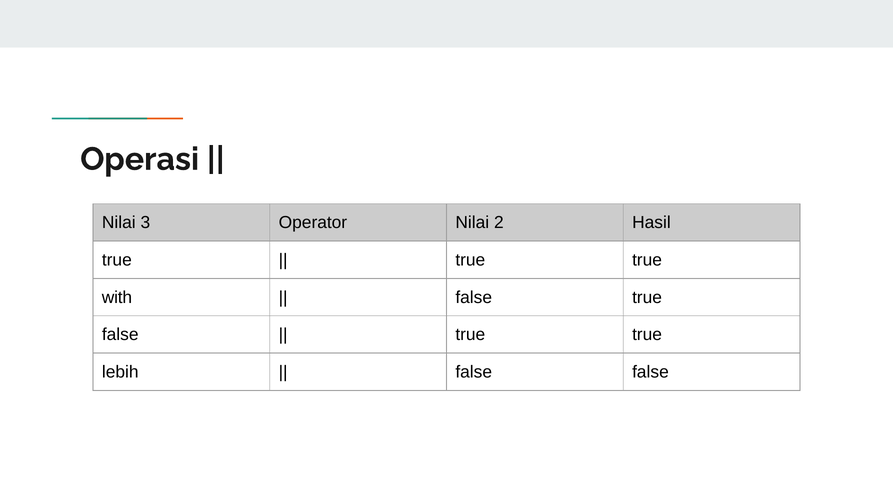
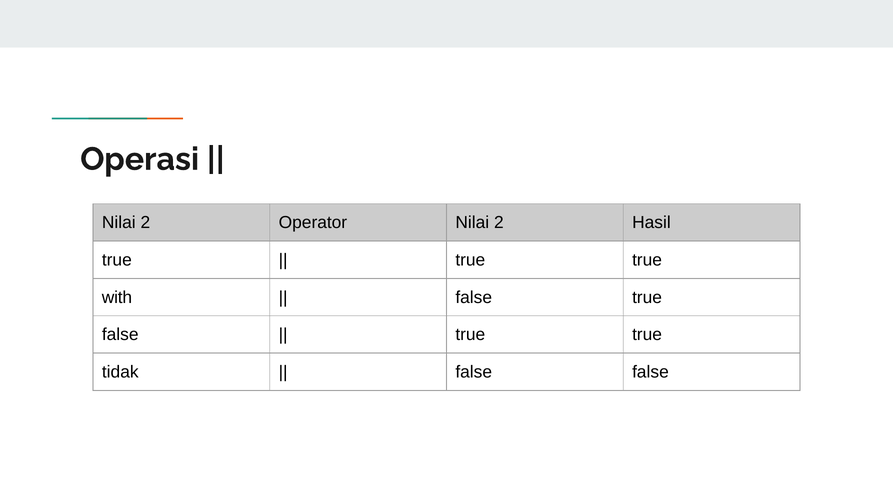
3 at (145, 223): 3 -> 2
lebih: lebih -> tidak
